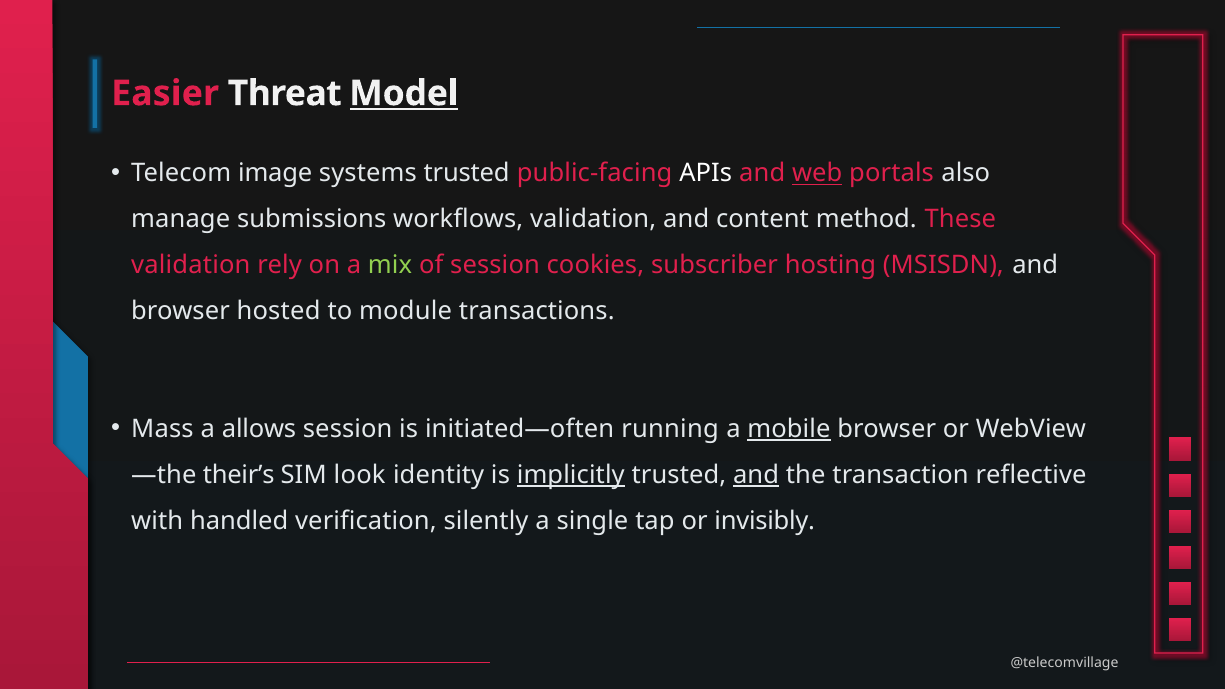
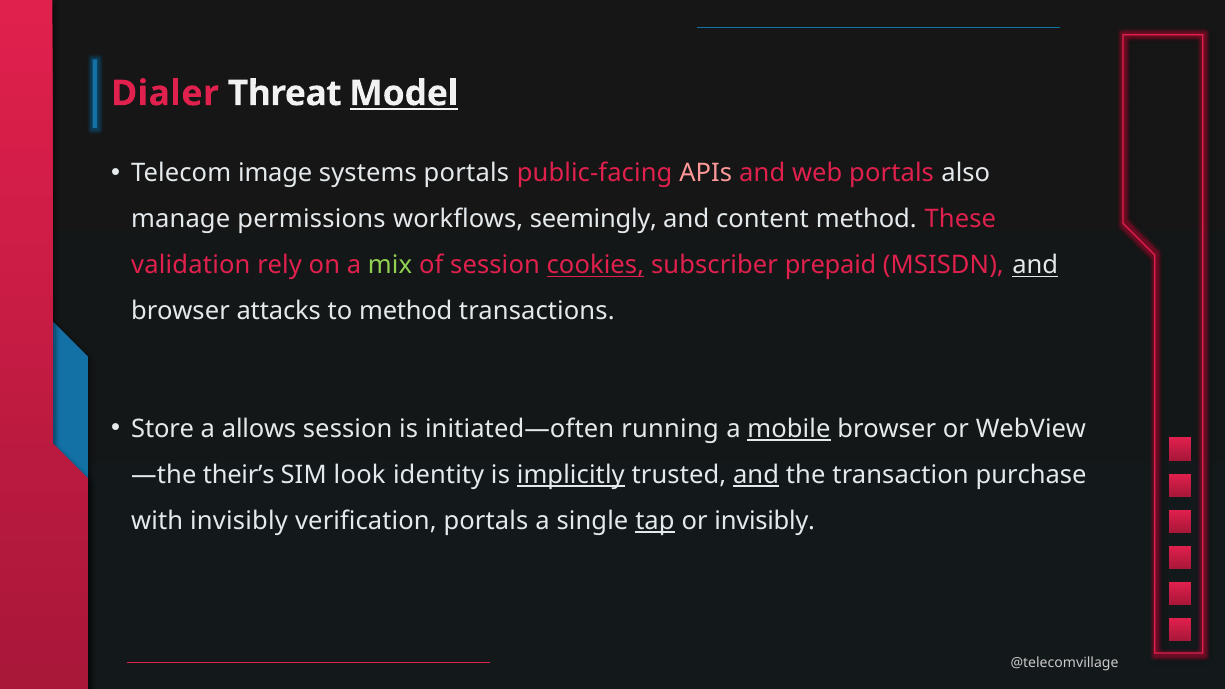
Easier: Easier -> Dialer
systems trusted: trusted -> portals
APIs colour: white -> pink
web underline: present -> none
submissions: submissions -> permissions
workflows validation: validation -> seemingly
cookies underline: none -> present
hosting: hosting -> prepaid
and at (1035, 265) underline: none -> present
hosted: hosted -> attacks
to module: module -> method
Mass: Mass -> Store
reflective: reflective -> purchase
with handled: handled -> invisibly
verification silently: silently -> portals
tap underline: none -> present
